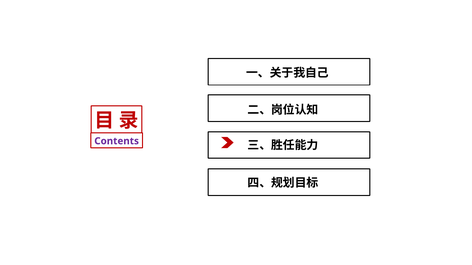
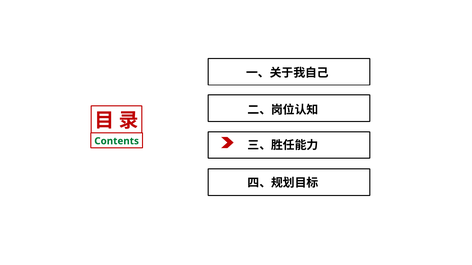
Contents colour: purple -> green
